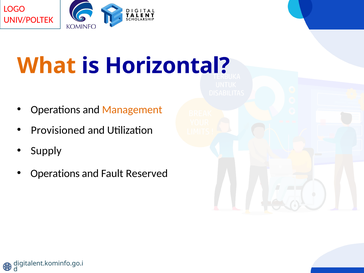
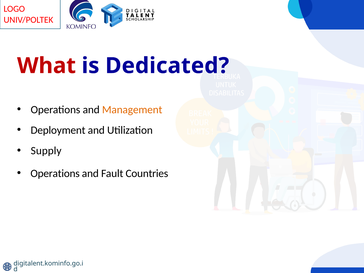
What colour: orange -> red
Horizontal: Horizontal -> Dedicated
Provisioned: Provisioned -> Deployment
Reserved: Reserved -> Countries
